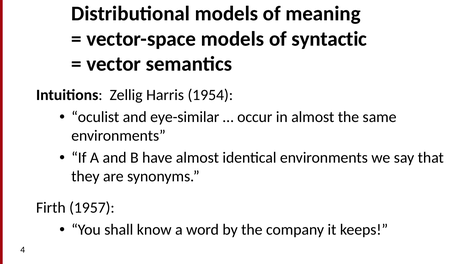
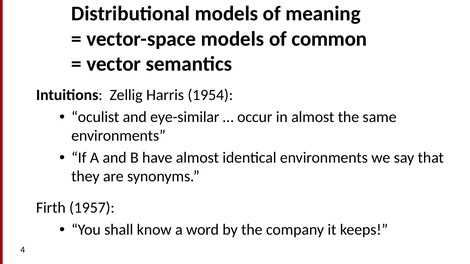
syntactic: syntactic -> common
